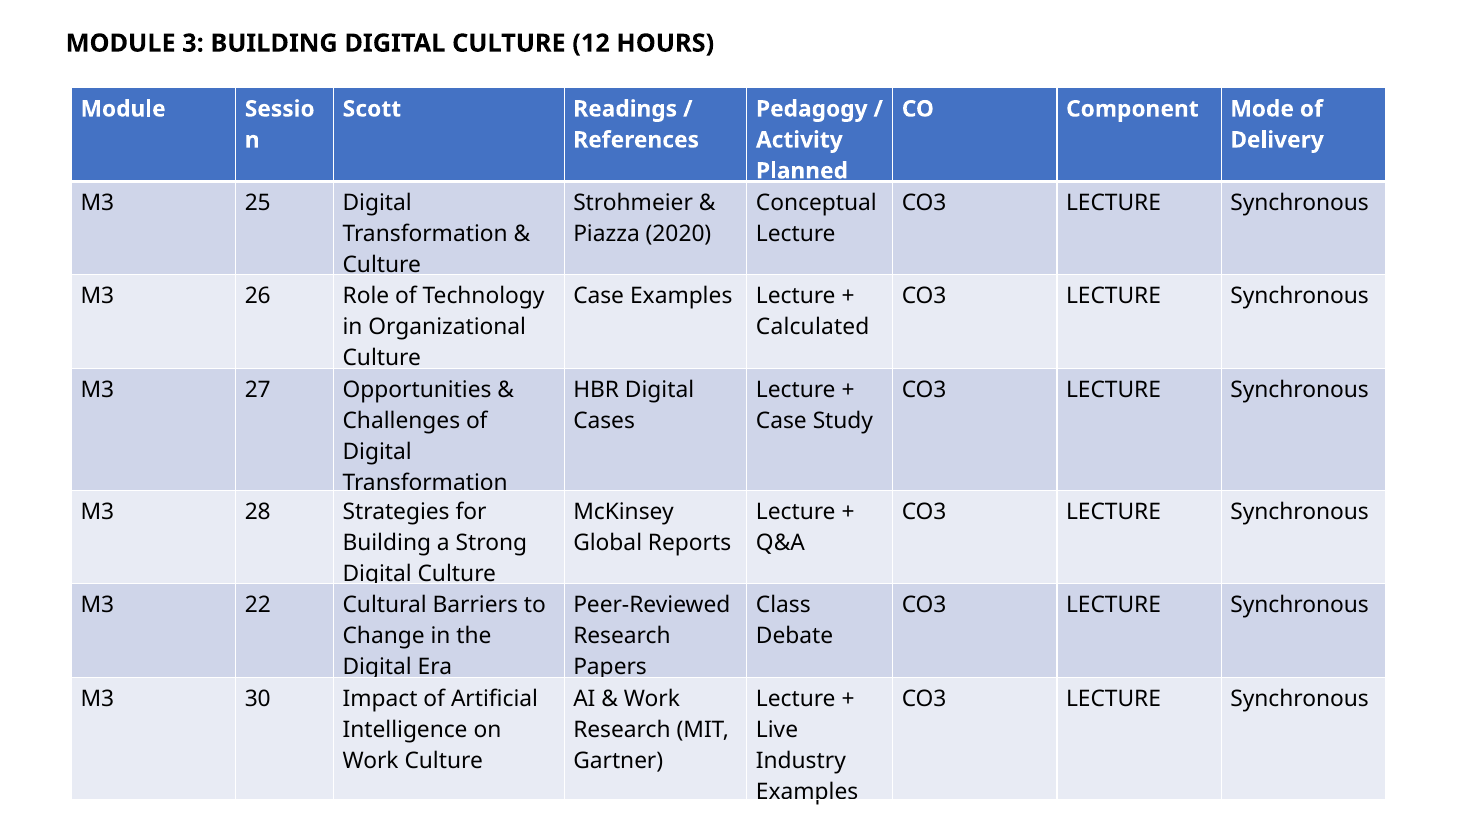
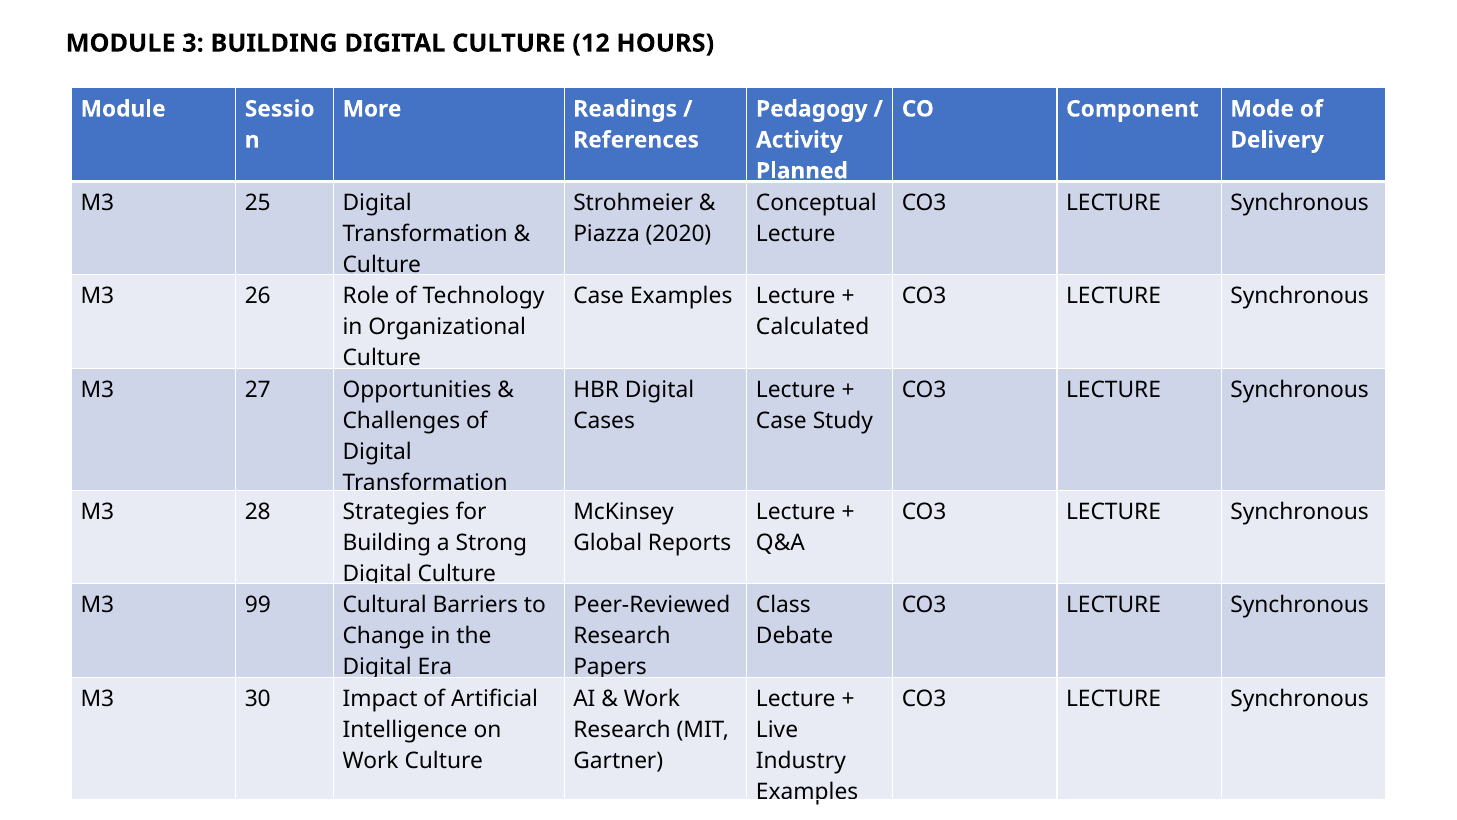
Scott: Scott -> More
22: 22 -> 99
